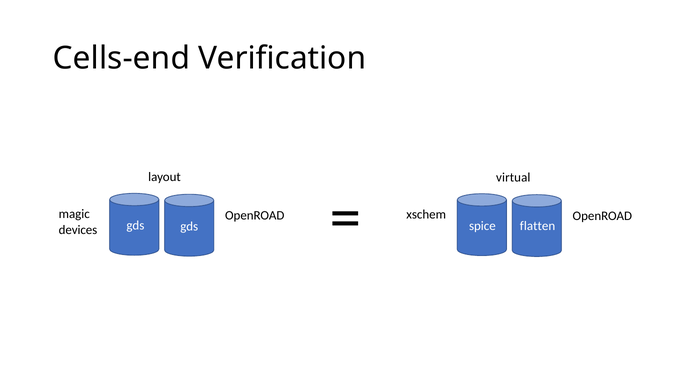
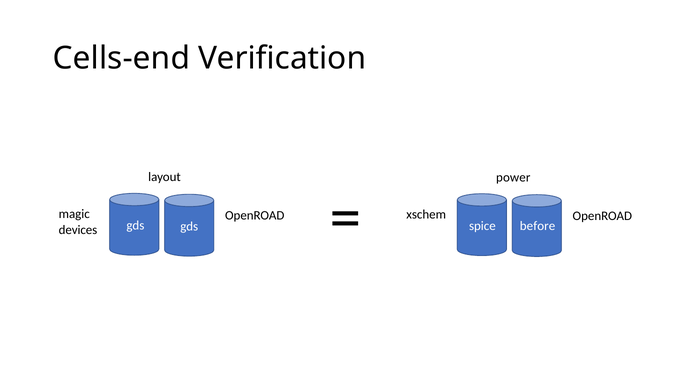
virtual: virtual -> power
flatten: flatten -> before
